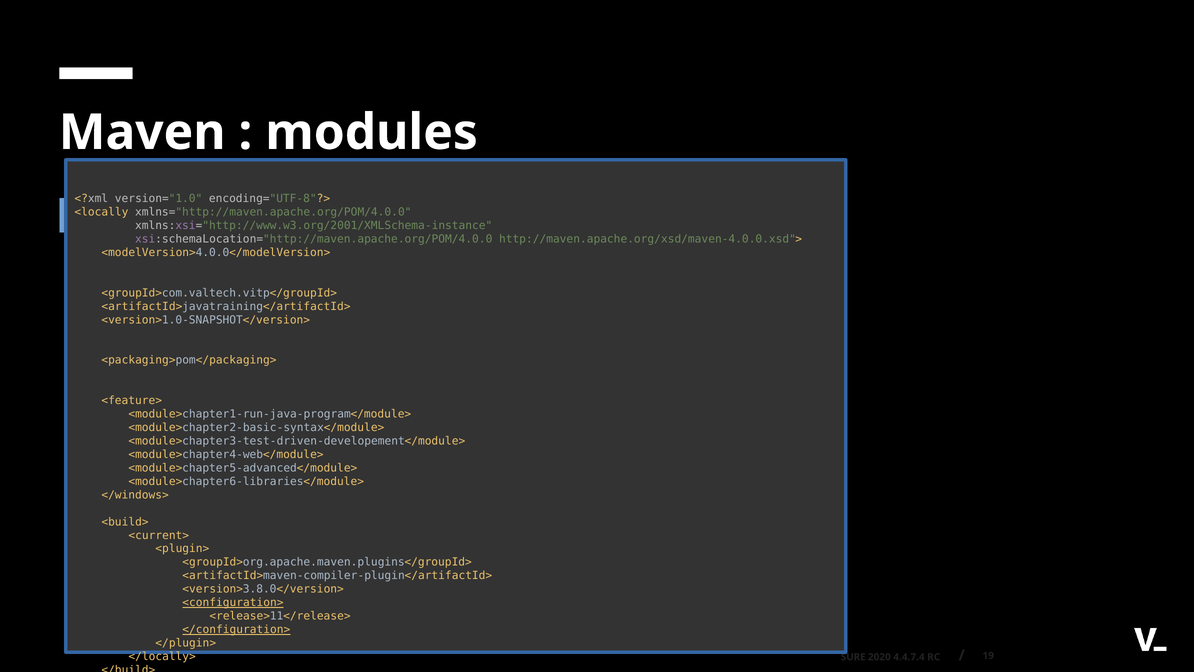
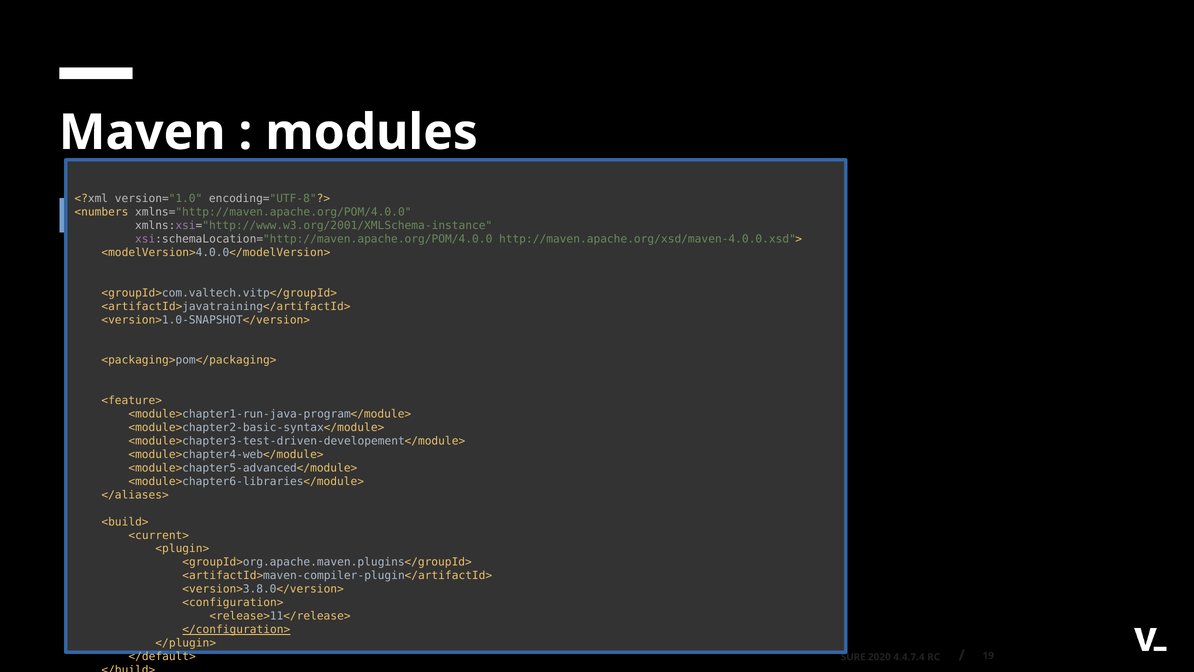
<locally: <locally -> <numbers
</windows>: </windows> -> </aliases>
<configuration> underline: present -> none
</locally>: </locally> -> </default>
